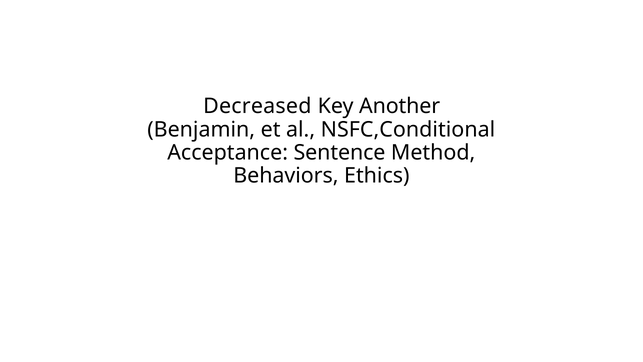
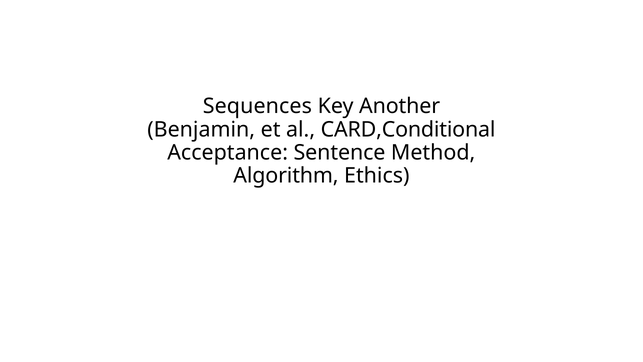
Decreased: Decreased -> Sequences
NSFC,Conditional: NSFC,Conditional -> CARD,Conditional
Behaviors: Behaviors -> Algorithm
